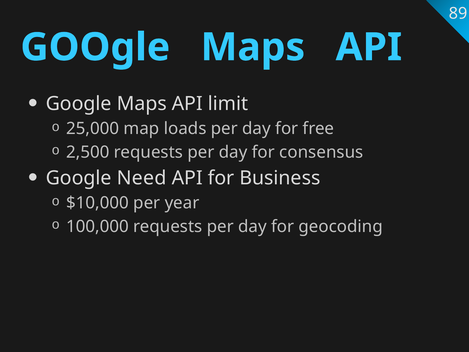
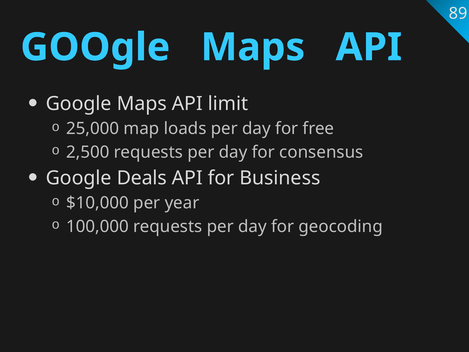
Need: Need -> Deals
